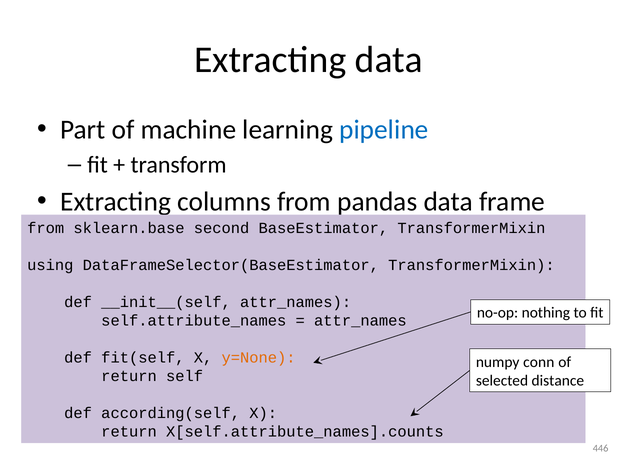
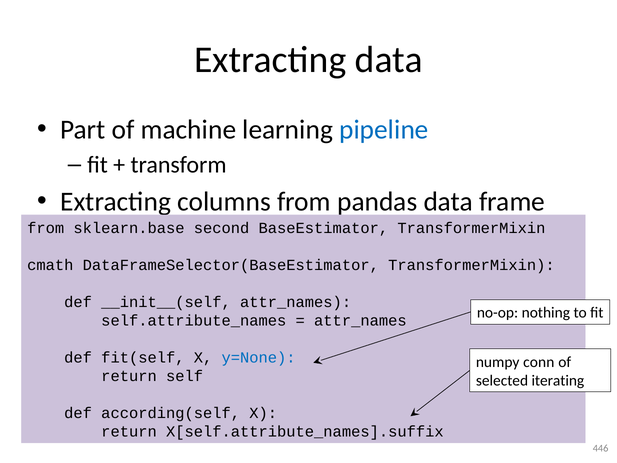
using: using -> cmath
y=None colour: orange -> blue
distance: distance -> iterating
X[self.attribute_names].counts: X[self.attribute_names].counts -> X[self.attribute_names].suffix
